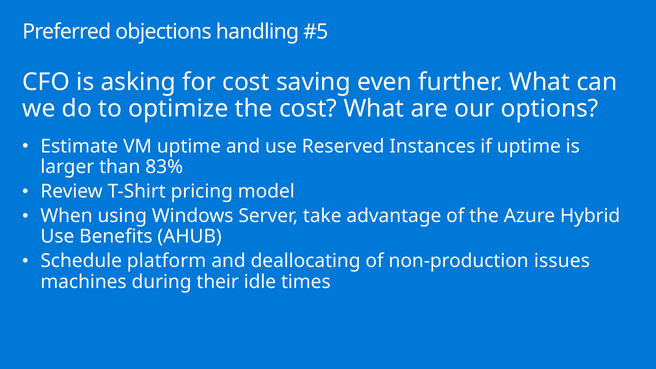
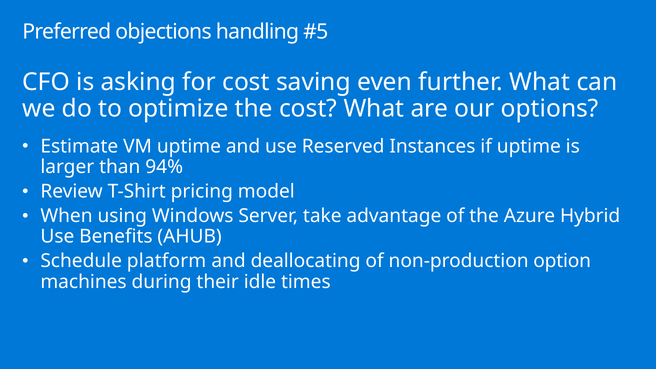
83%: 83% -> 94%
issues: issues -> option
